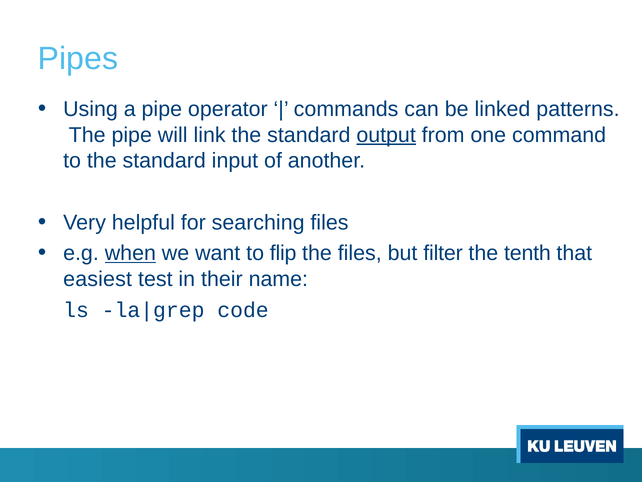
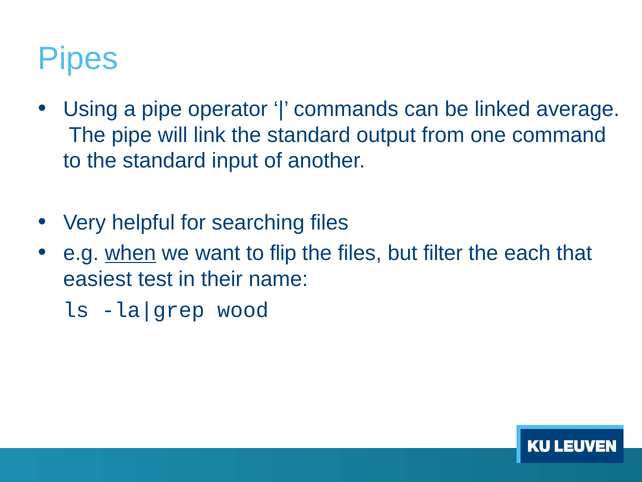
patterns: patterns -> average
output underline: present -> none
tenth: tenth -> each
code: code -> wood
